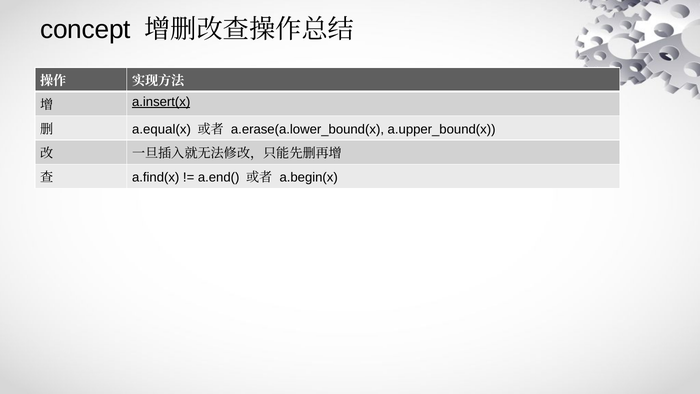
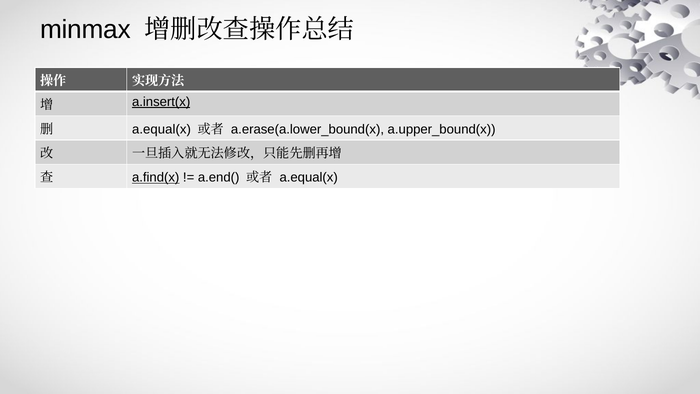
concept: concept -> minmax
a.find(x underline: none -> present
a.begin(x at (309, 178): a.begin(x -> a.equal(x
